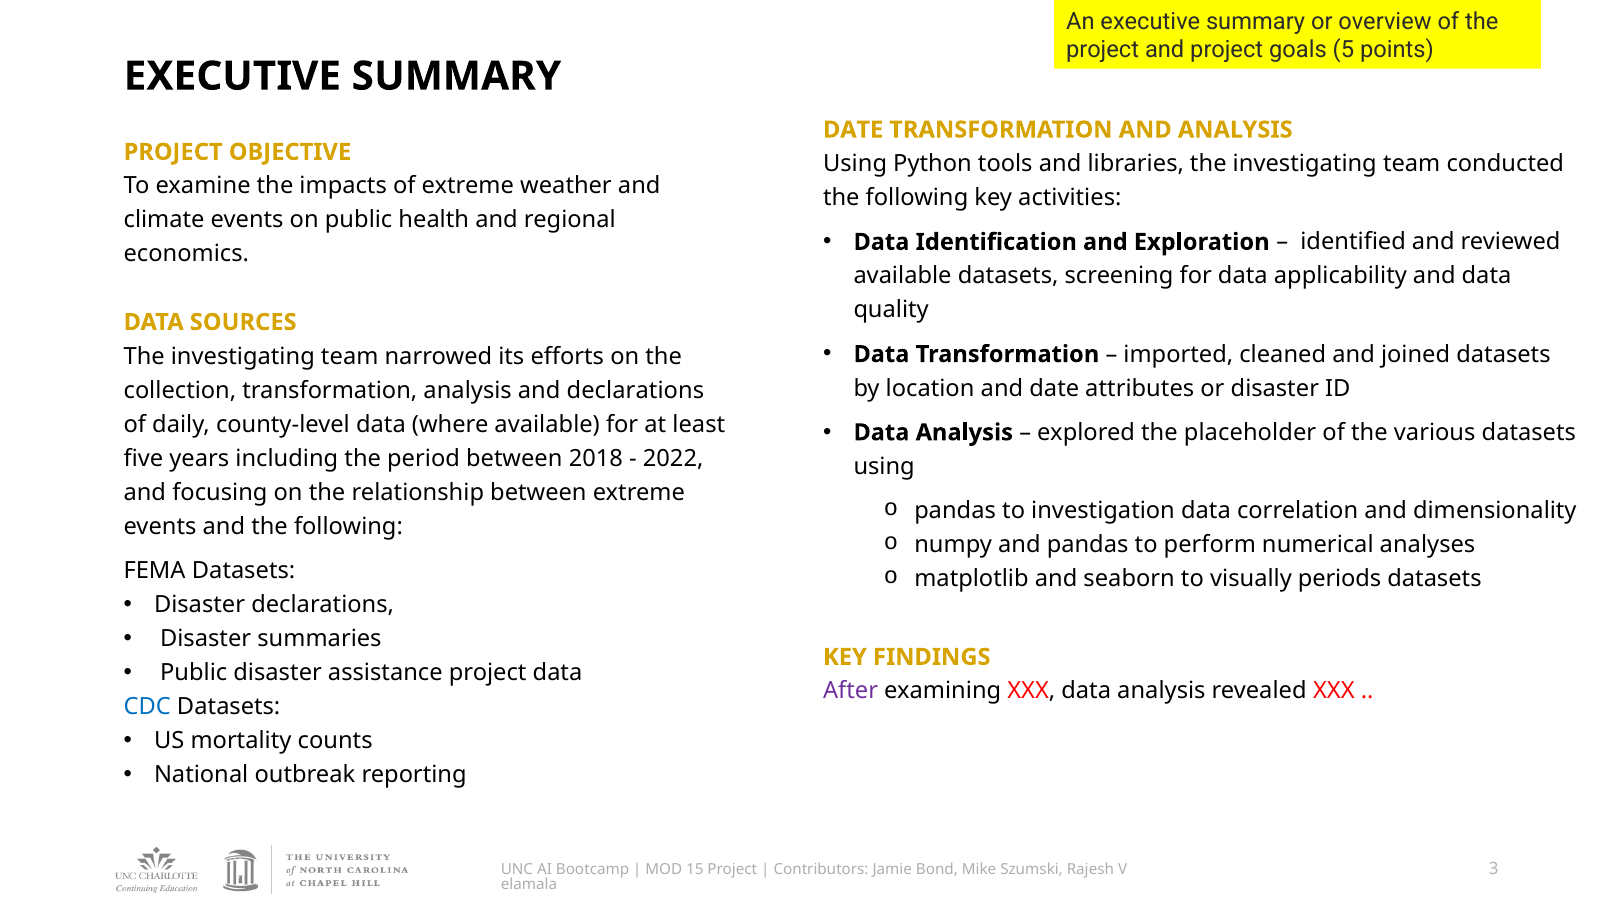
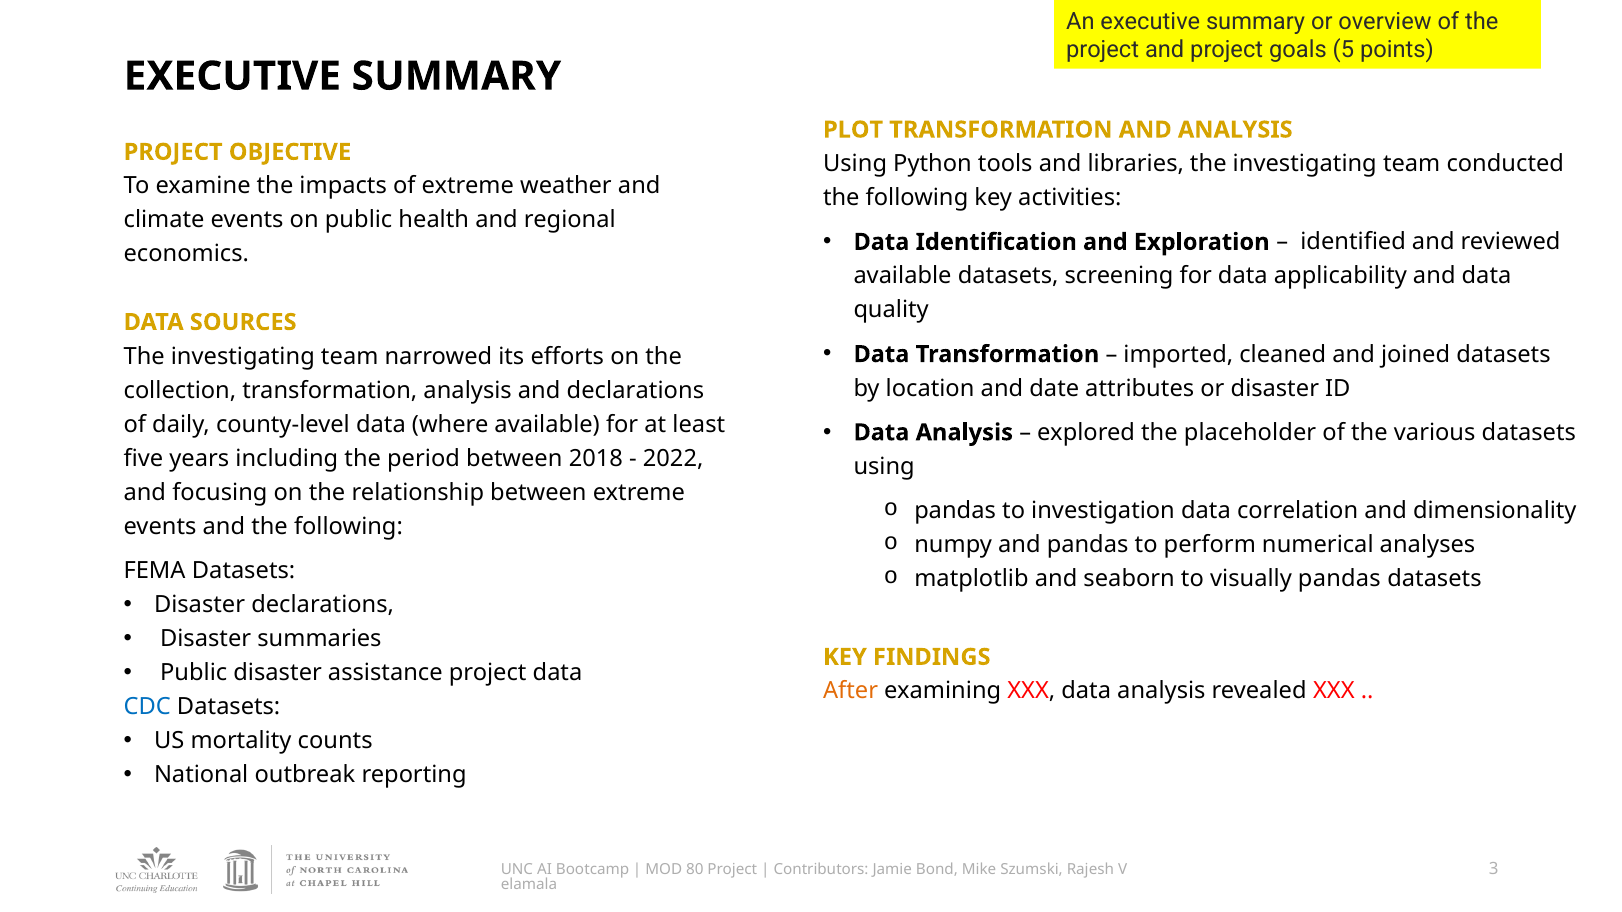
DATE at (853, 130): DATE -> PLOT
visually periods: periods -> pandas
After colour: purple -> orange
15: 15 -> 80
